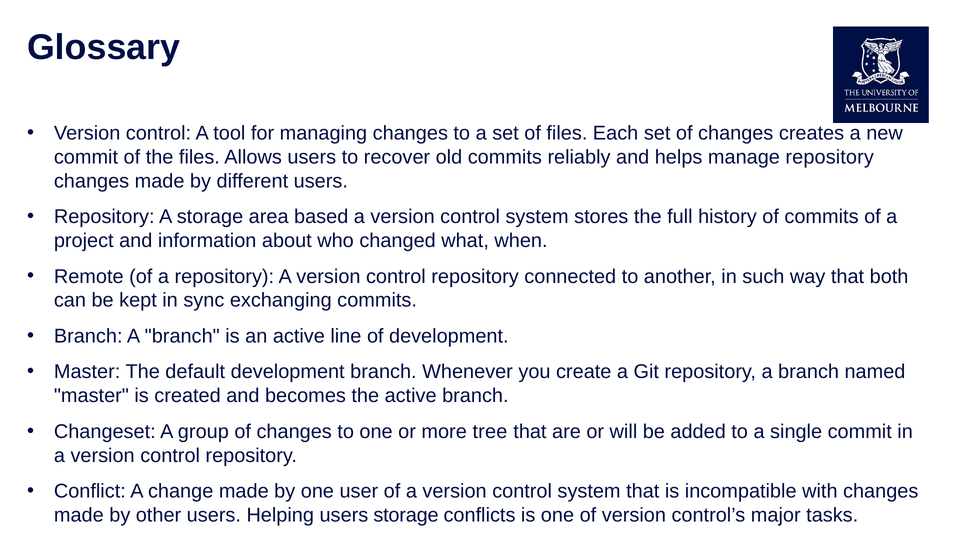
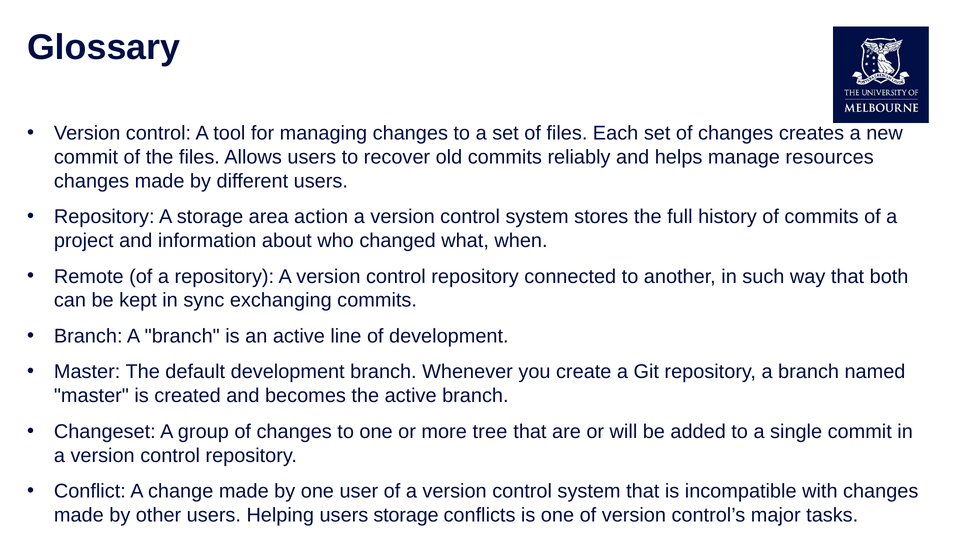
manage repository: repository -> resources
based: based -> action
